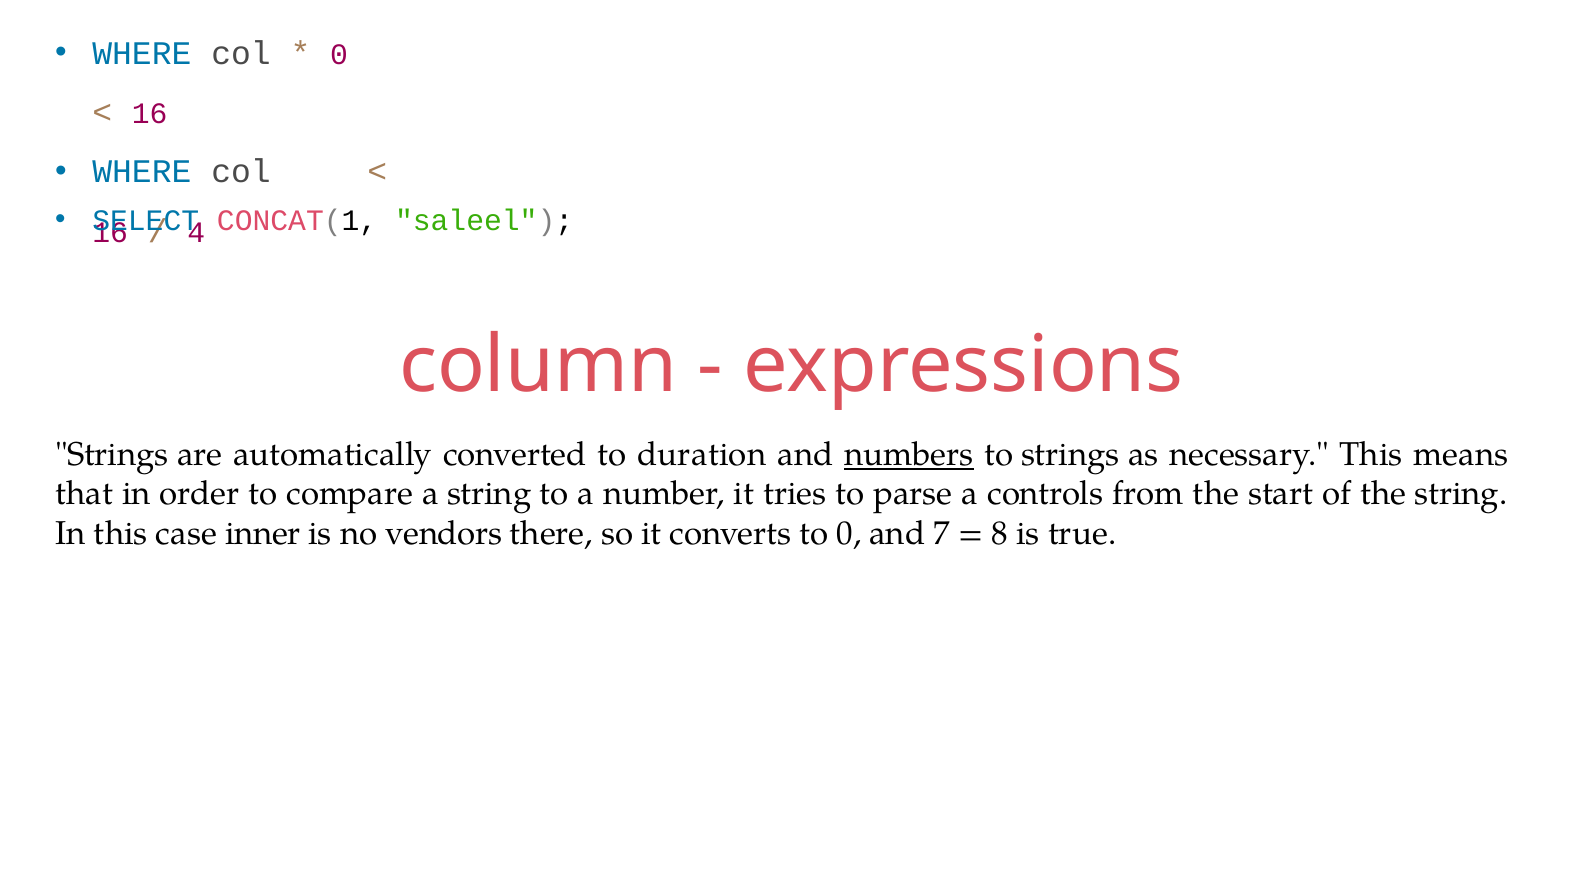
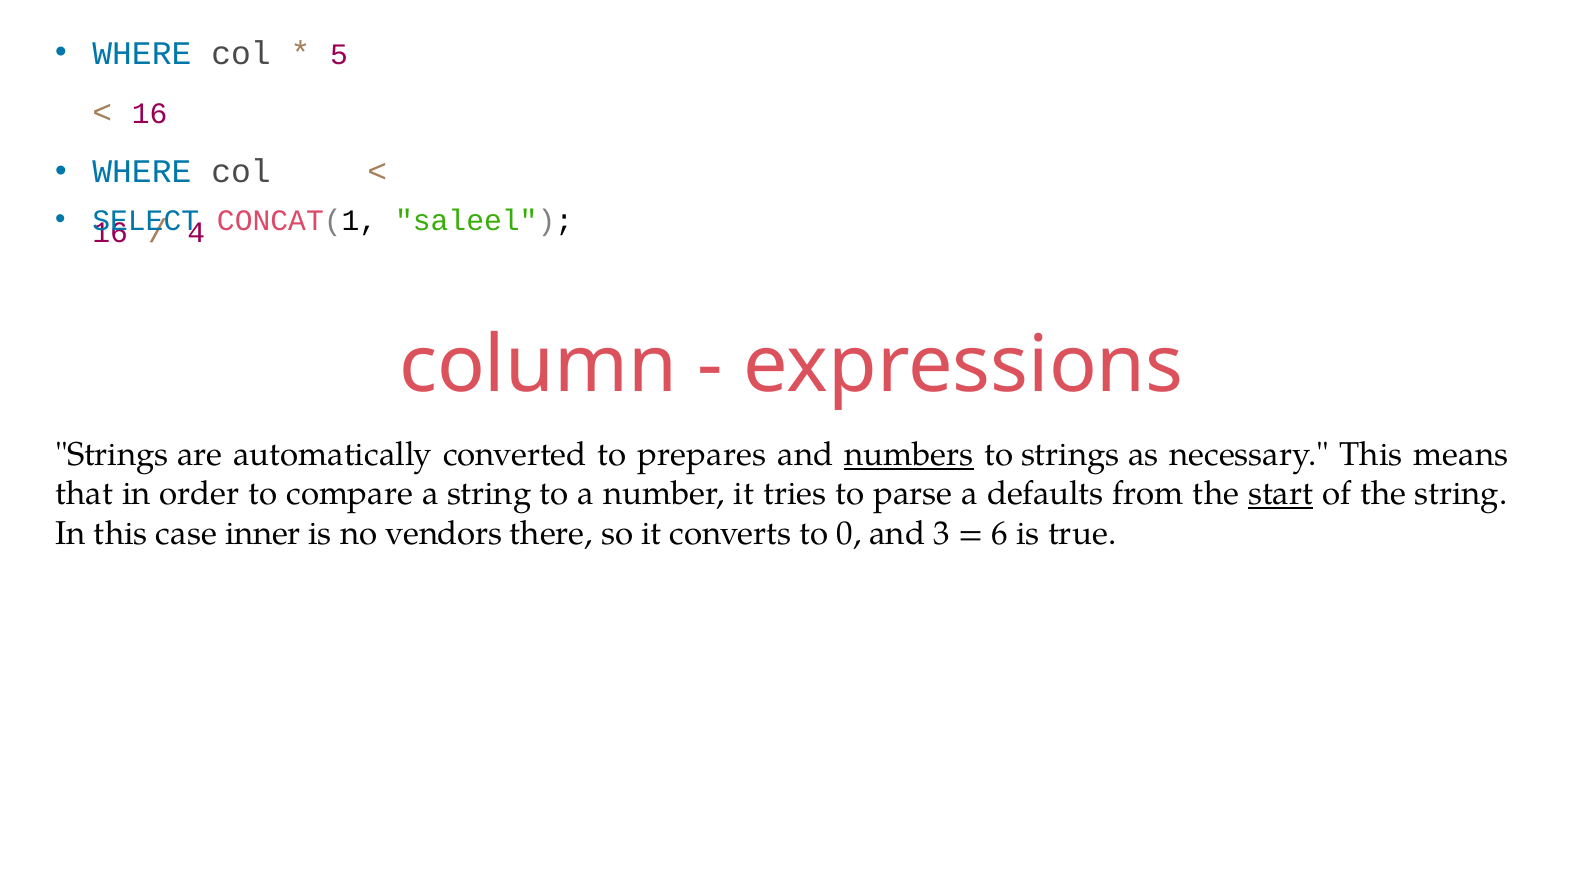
0 at (339, 55): 0 -> 5
duration: duration -> prepares
controls: controls -> defaults
start underline: none -> present
7: 7 -> 3
8: 8 -> 6
